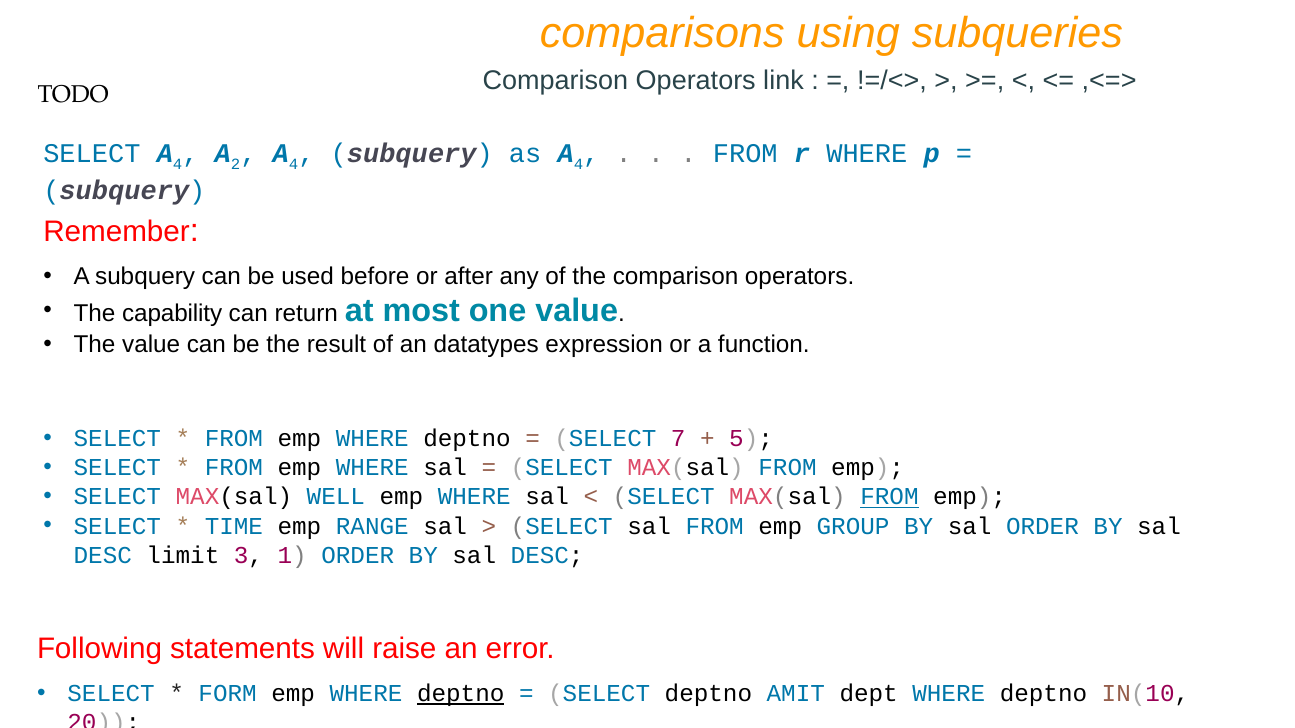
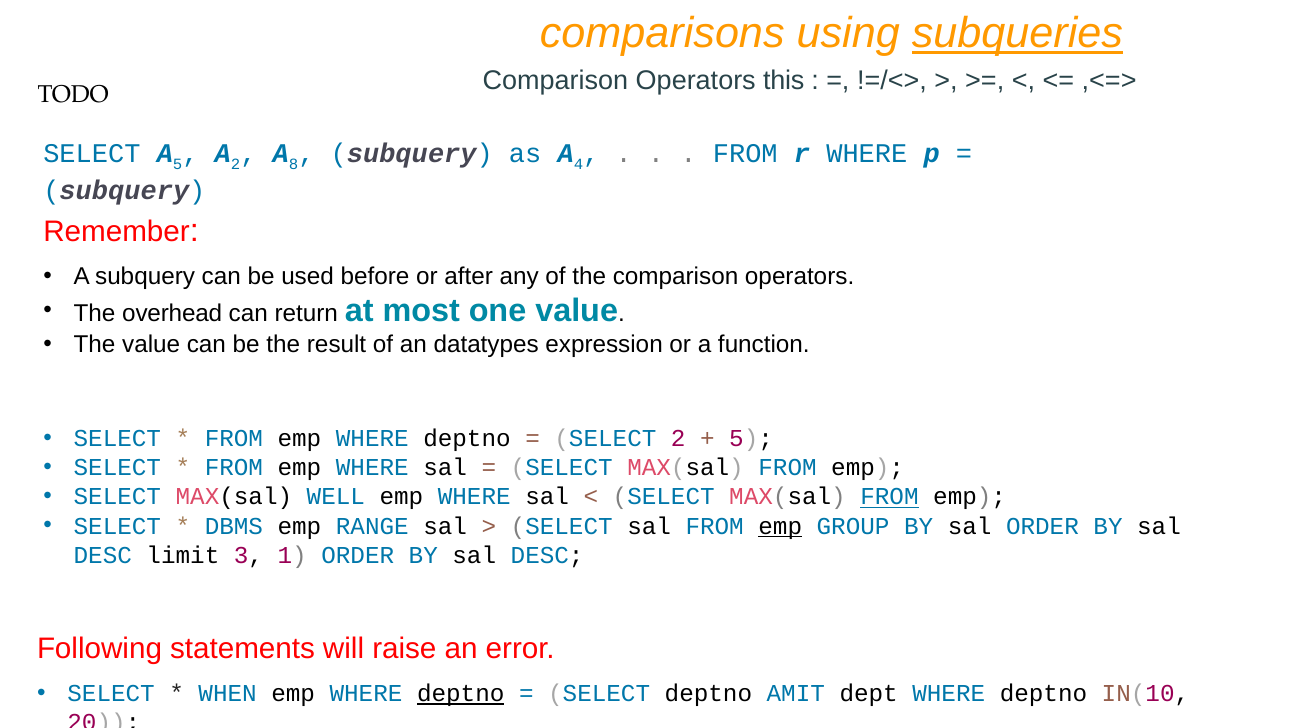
subqueries underline: none -> present
link: link -> this
SELECT A 4: 4 -> 5
4 at (294, 164): 4 -> 8
capability: capability -> overhead
SELECT 7: 7 -> 2
TIME: TIME -> DBMS
emp at (780, 526) underline: none -> present
FORM: FORM -> WHEN
